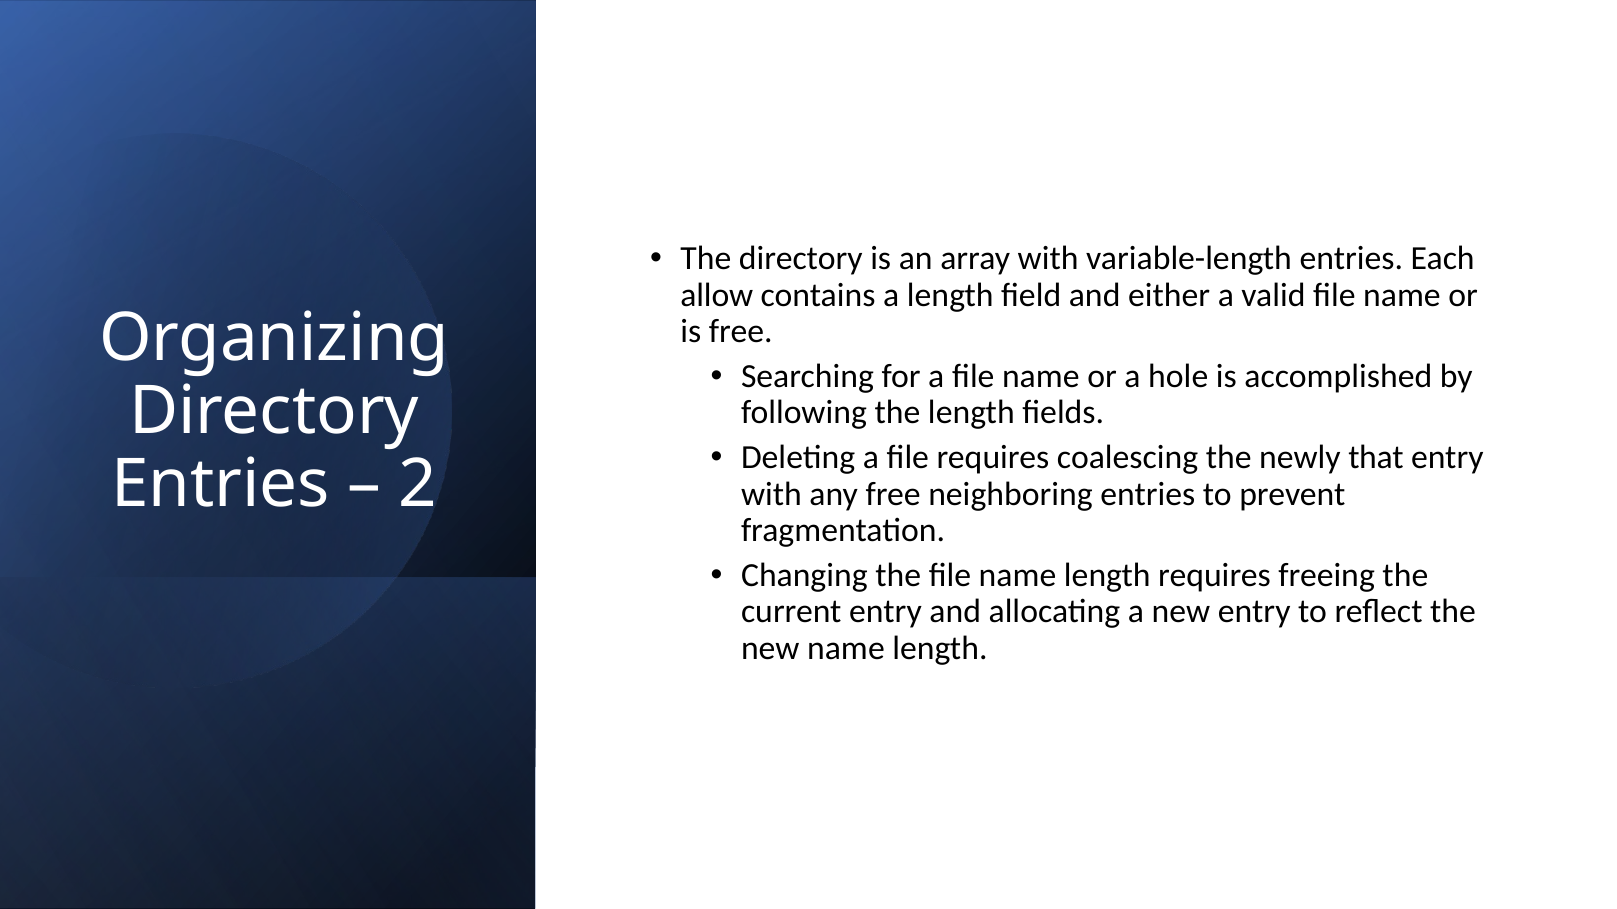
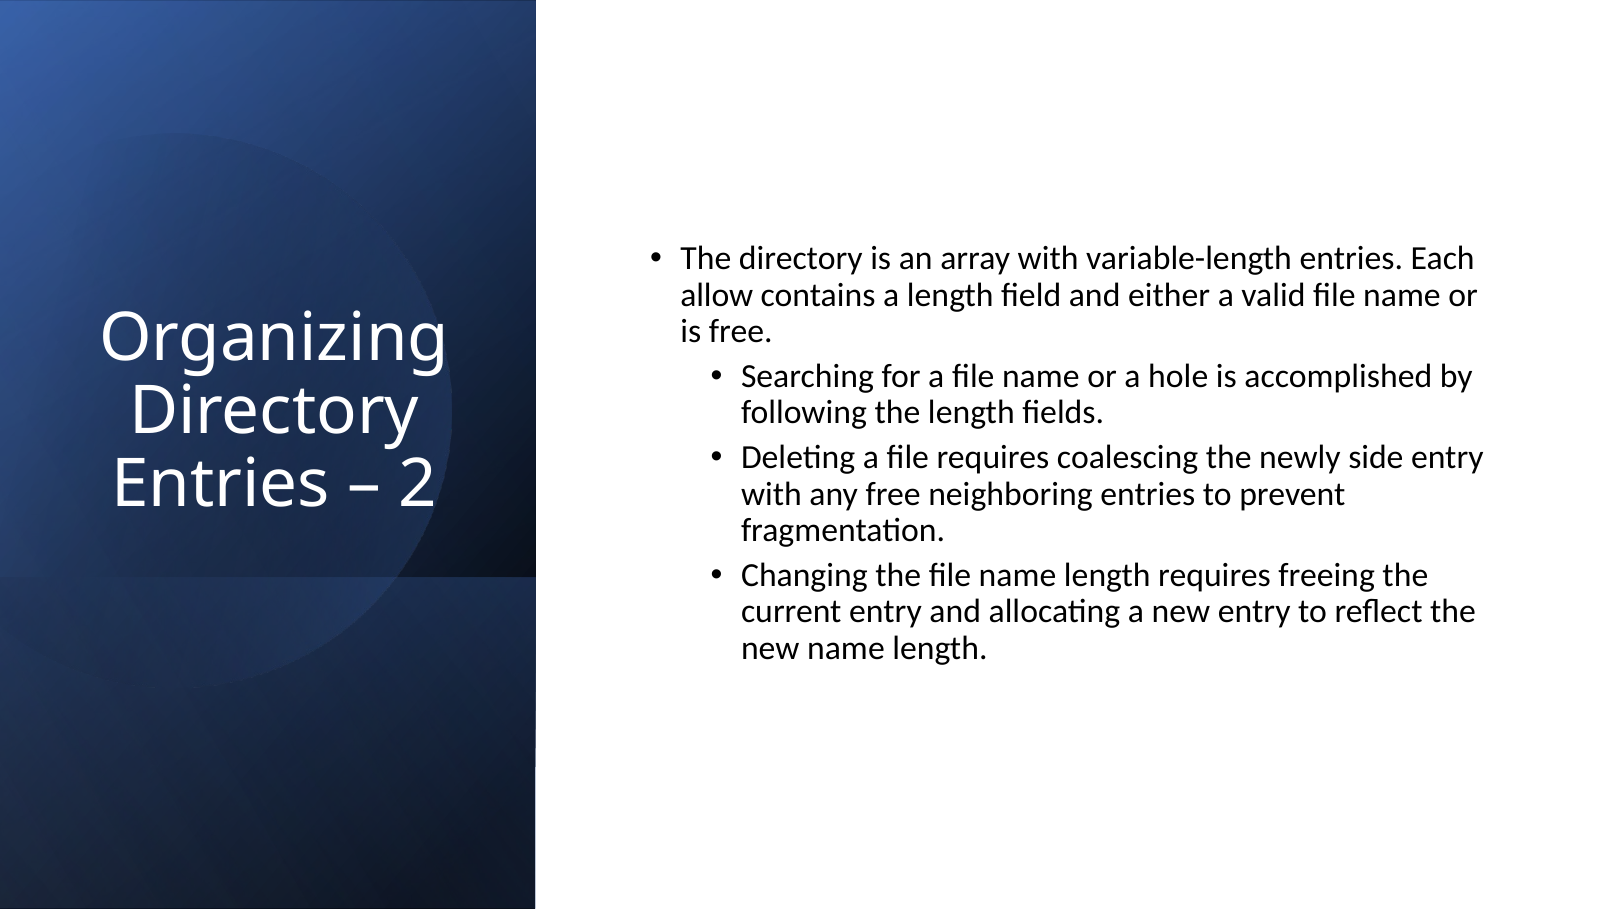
that: that -> side
